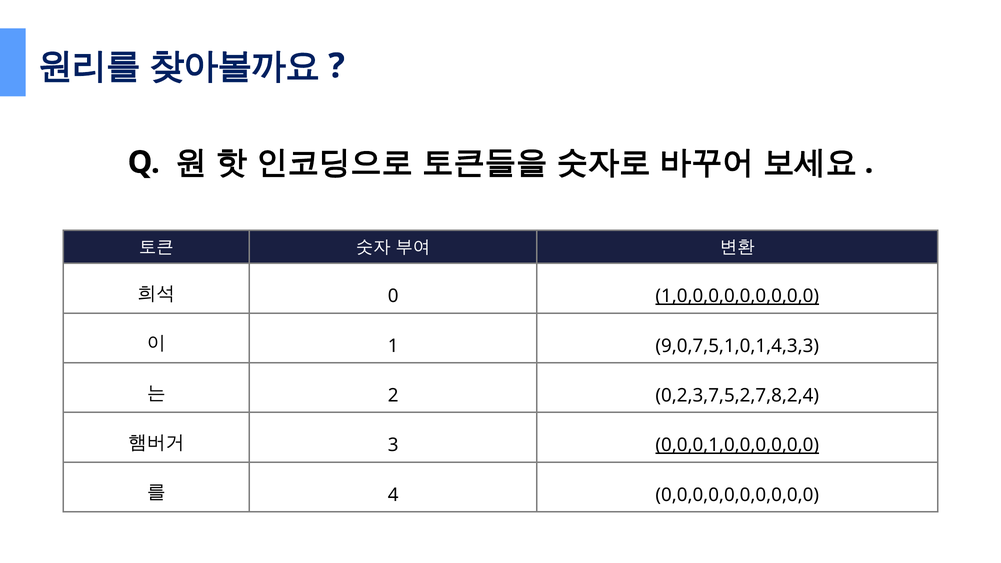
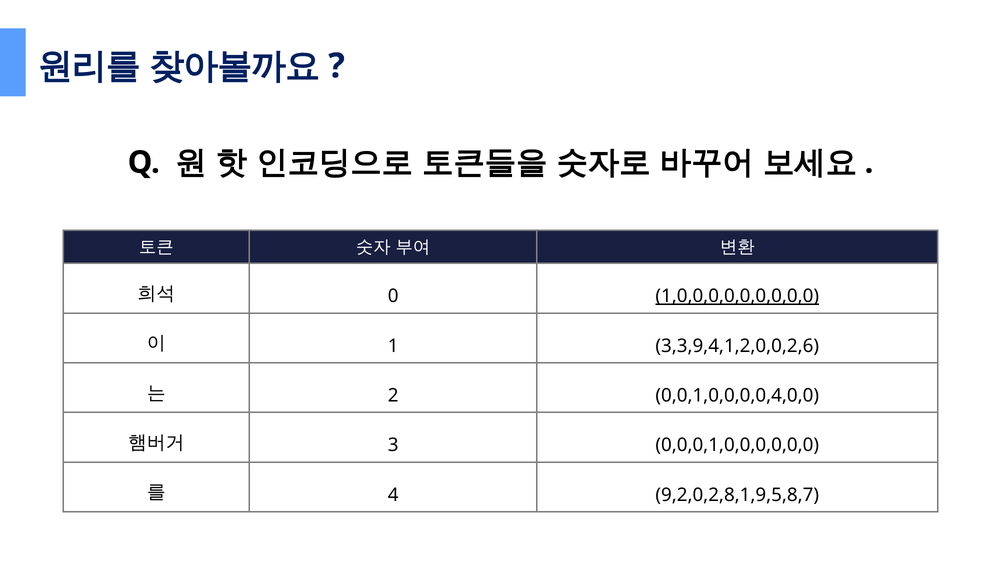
9,0,7,5,1,0,1,4,3,3: 9,0,7,5,1,0,1,4,3,3 -> 3,3,9,4,1,2,0,0,2,6
0,2,3,7,5,2,7,8,2,4: 0,2,3,7,5,2,7,8,2,4 -> 0,0,1,0,0,0,0,4,0,0
0,0,0,1,0,0,0,0,0,0 underline: present -> none
0,0,0,0,0,0,0,0,0,0: 0,0,0,0,0,0,0,0,0,0 -> 9,2,0,2,8,1,9,5,8,7
